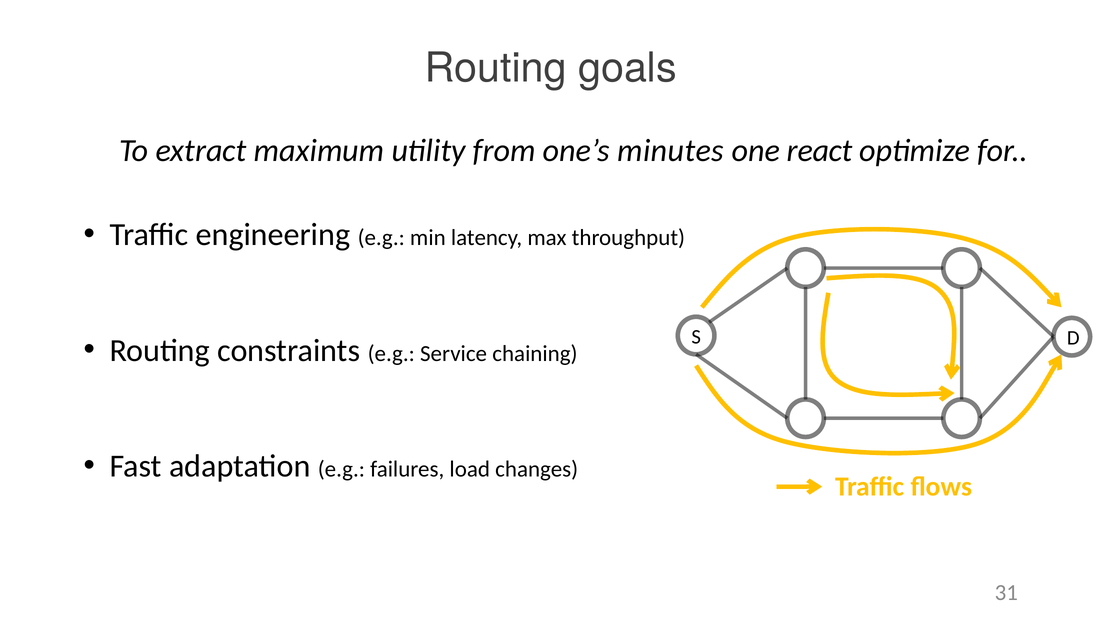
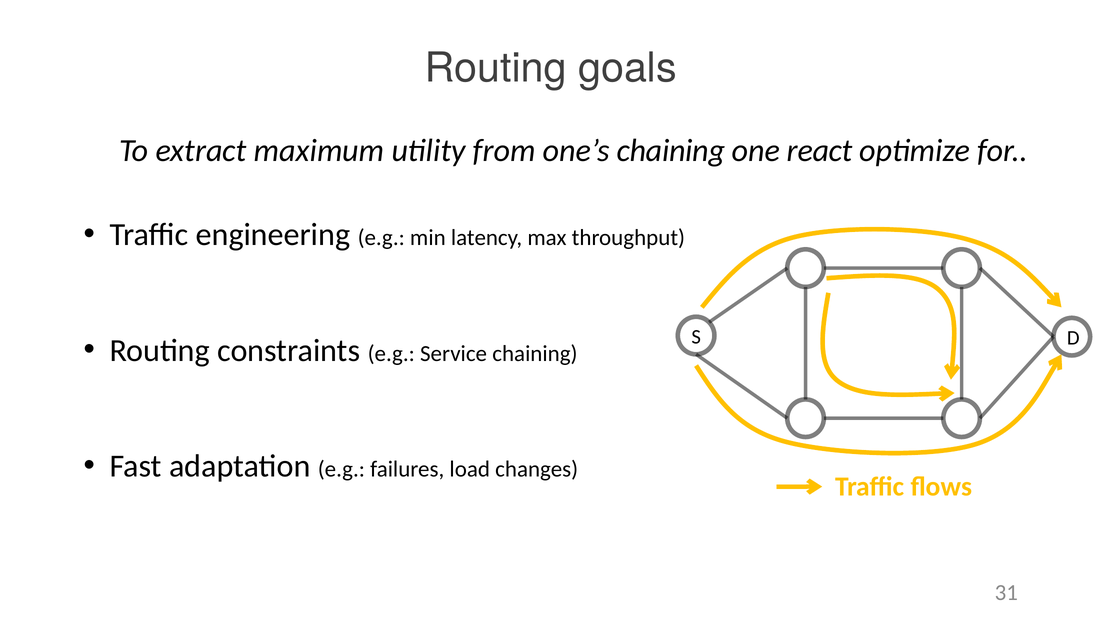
one’s minutes: minutes -> chaining
